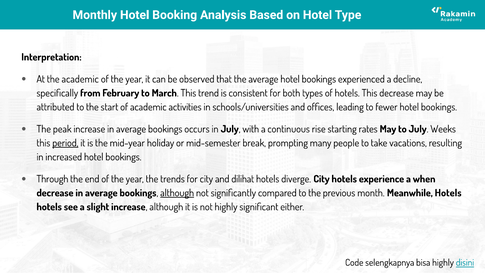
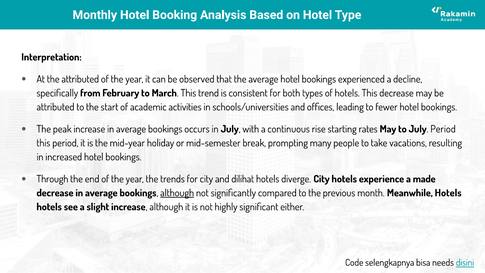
the academic: academic -> attributed
July Weeks: Weeks -> Period
period at (65, 143) underline: present -> none
when: when -> made
bisa highly: highly -> needs
